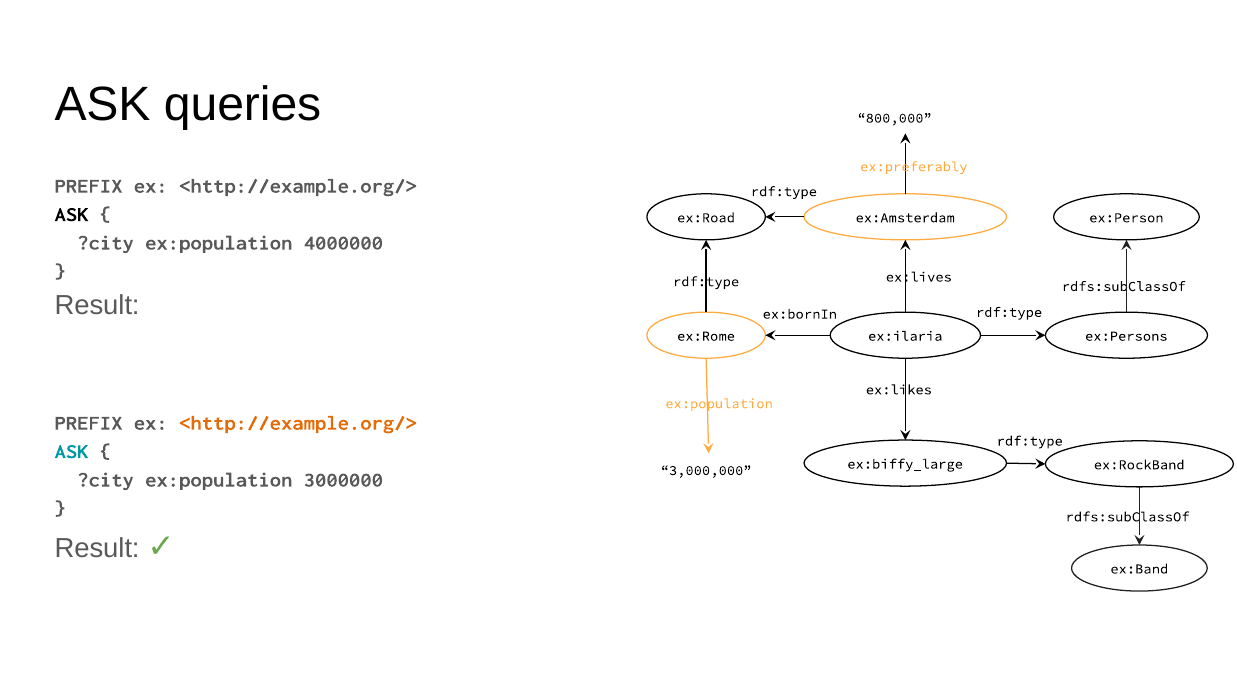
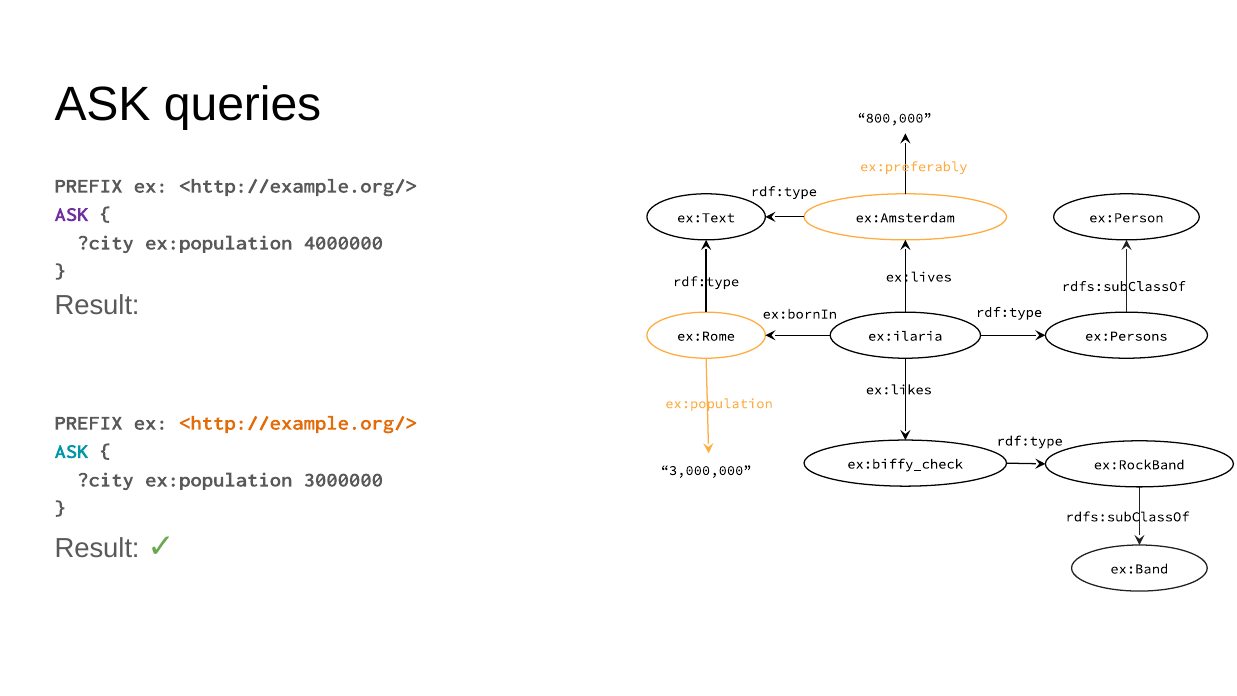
ASK at (72, 214) colour: black -> purple
ex:Road: ex:Road -> ex:Text
ex:biffy_large: ex:biffy_large -> ex:biffy_check
